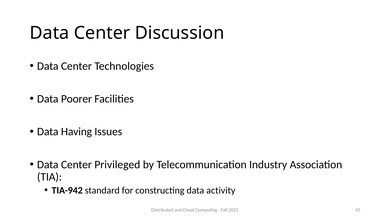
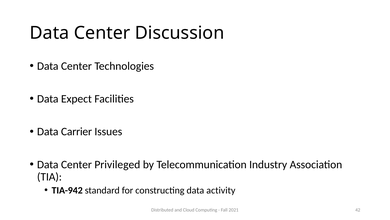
Poorer: Poorer -> Expect
Having: Having -> Carrier
